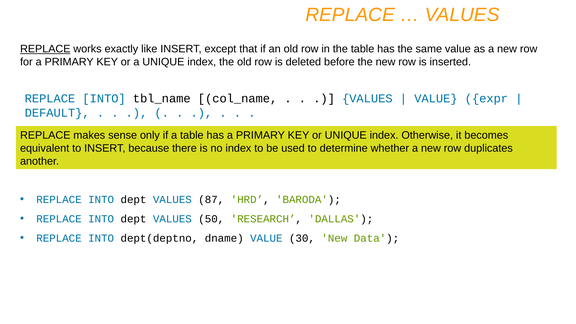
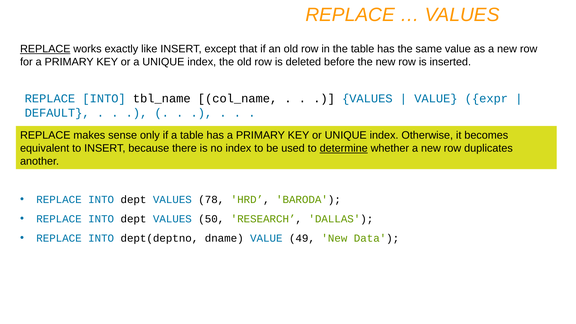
determine underline: none -> present
87: 87 -> 78
30: 30 -> 49
